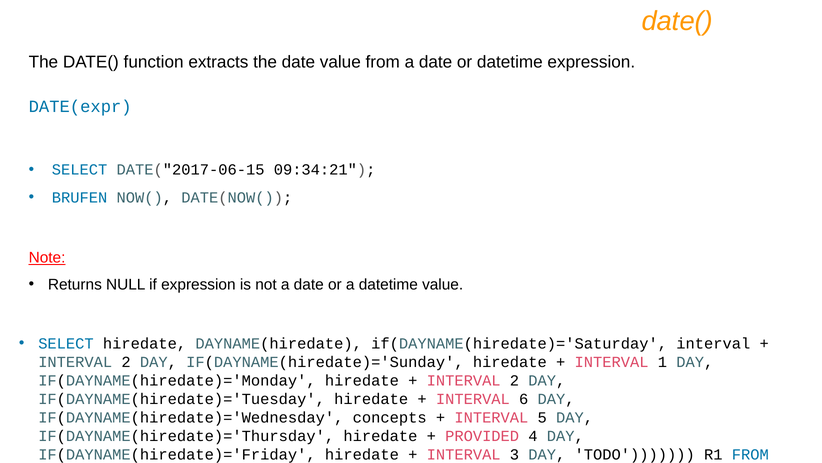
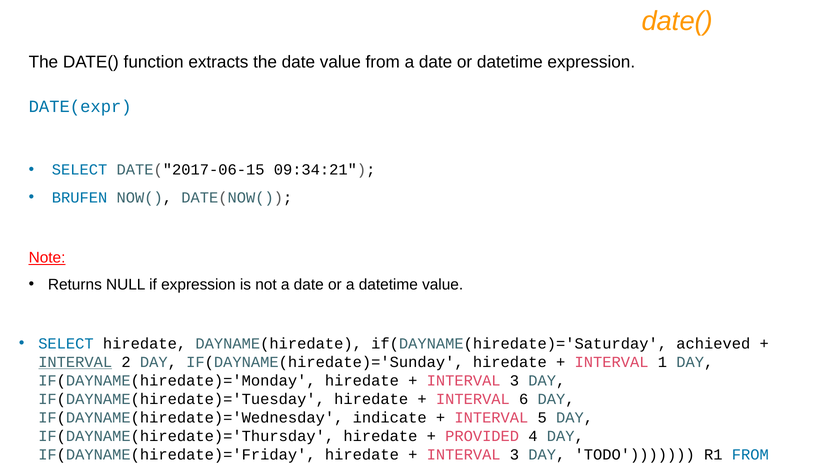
if(DAYNAME(hiredate)='Saturday interval: interval -> achieved
INTERVAL at (75, 362) underline: none -> present
2 at (514, 380): 2 -> 3
concepts: concepts -> indicate
